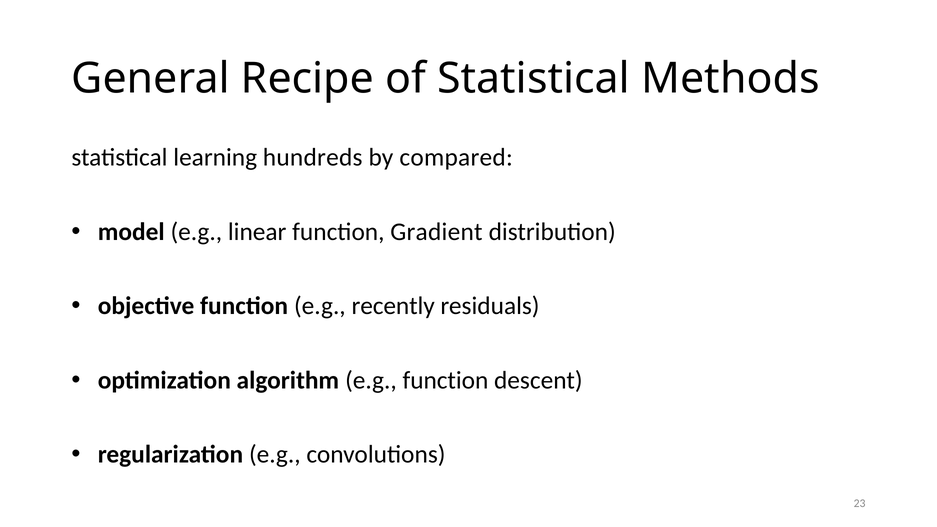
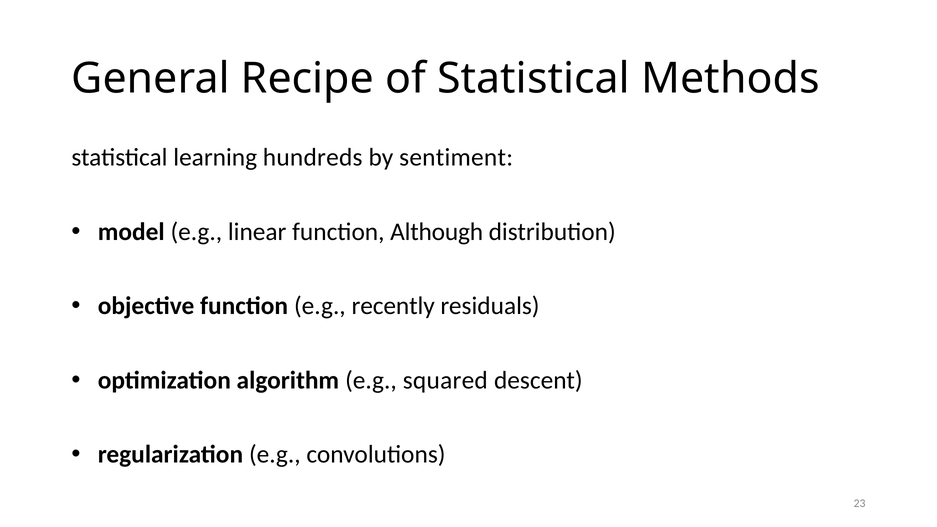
compared: compared -> sentiment
Gradient: Gradient -> Although
e.g function: function -> squared
